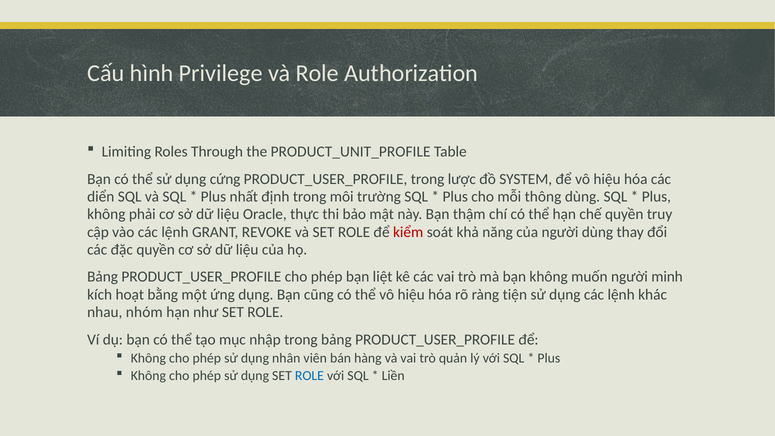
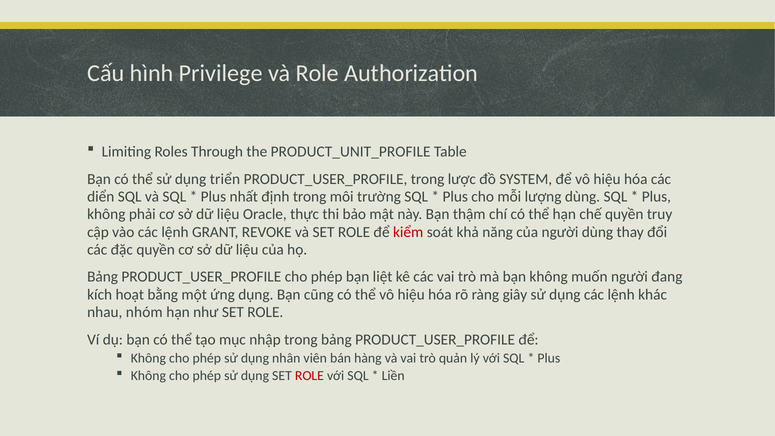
cứng: cứng -> triển
thông: thông -> lượng
minh: minh -> đang
tiện: tiện -> giây
ROLE at (309, 376) colour: blue -> red
